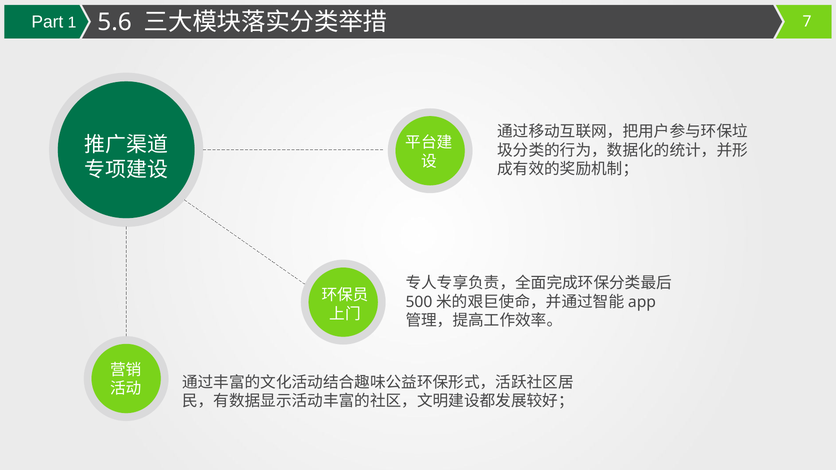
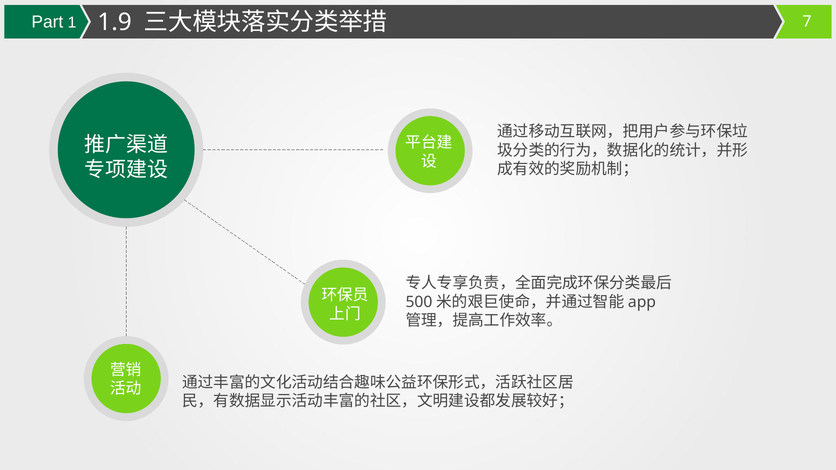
5.6: 5.6 -> 1.9
